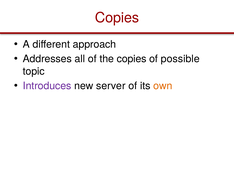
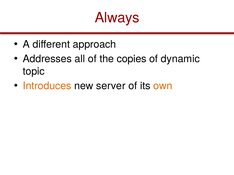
Copies at (117, 18): Copies -> Always
possible: possible -> dynamic
Introduces colour: purple -> orange
